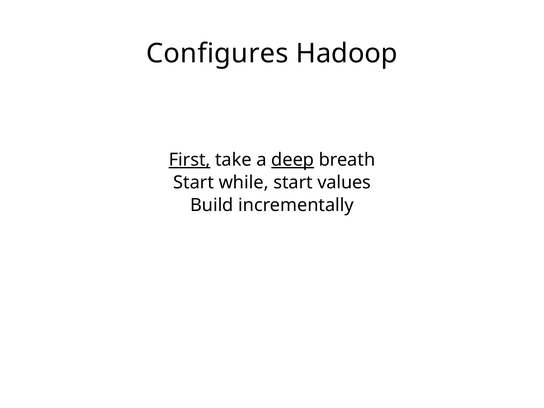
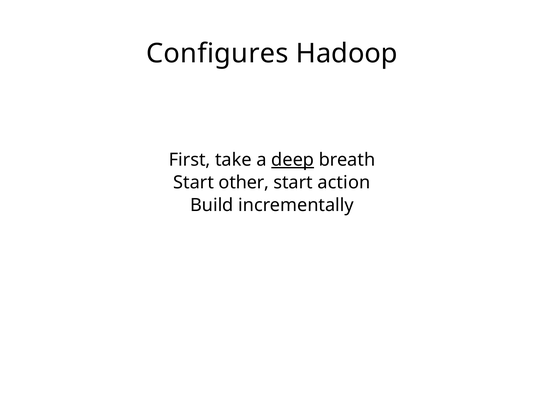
First underline: present -> none
while: while -> other
values: values -> action
